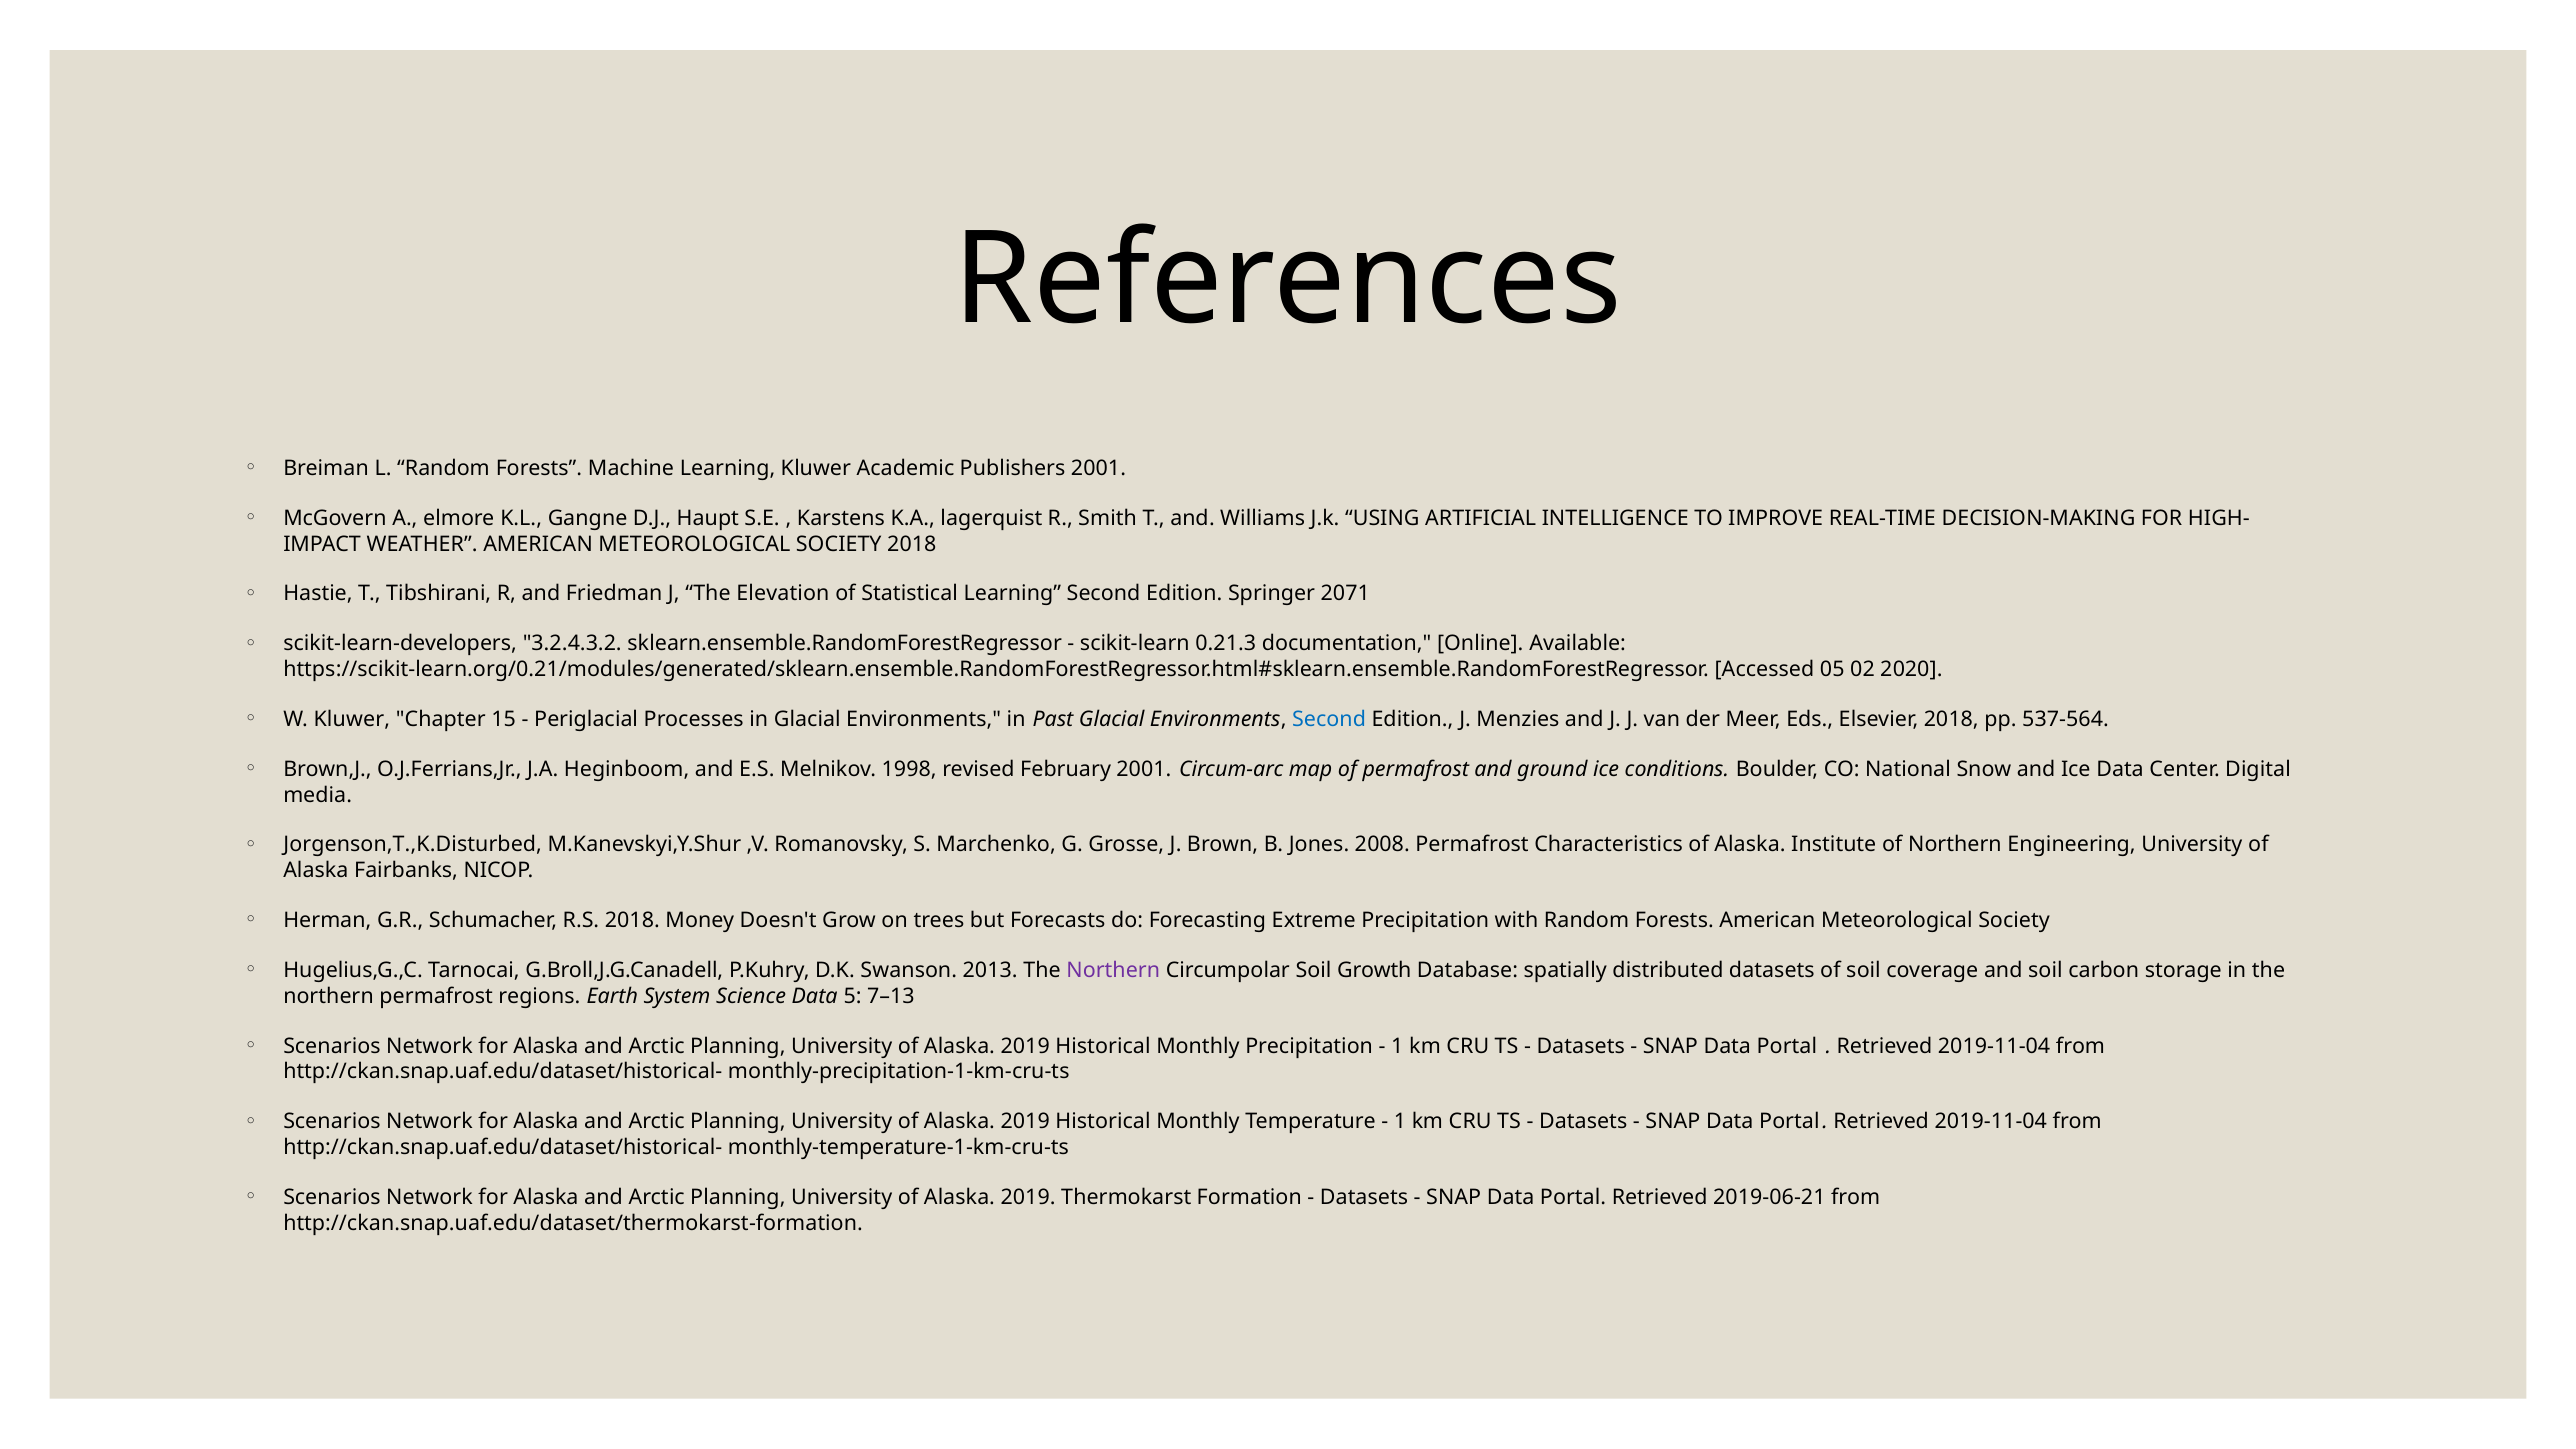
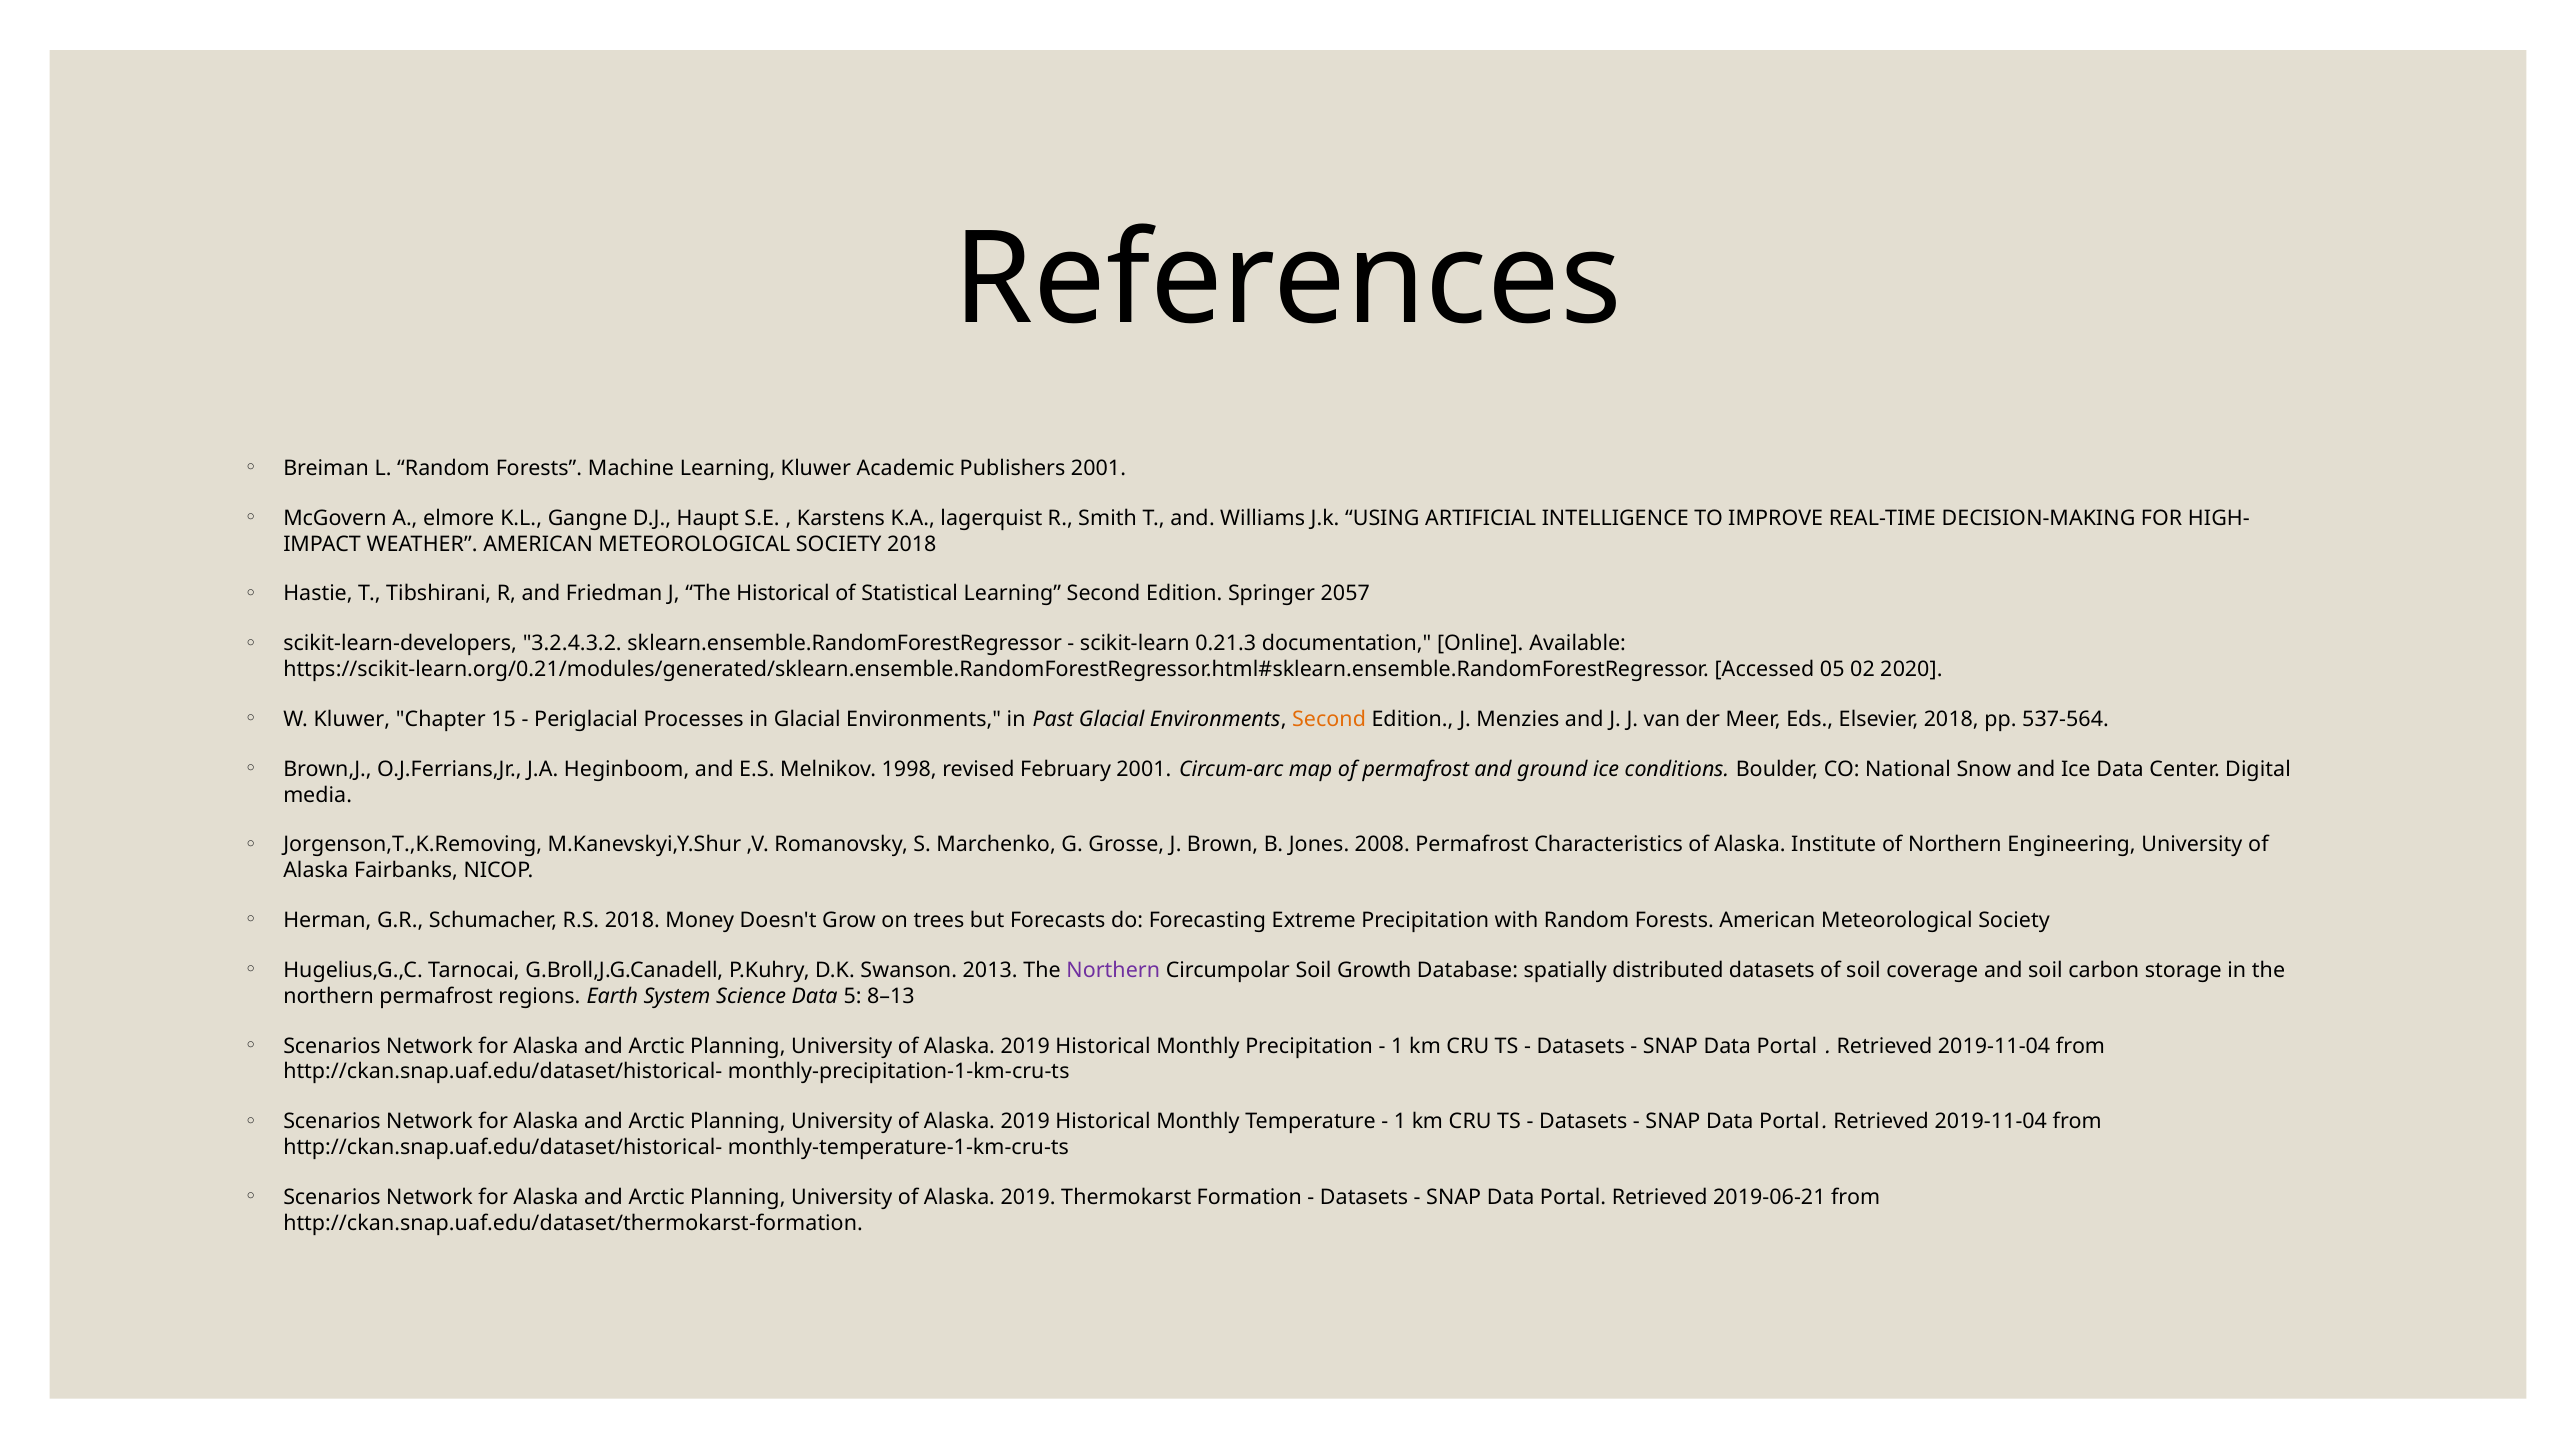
The Elevation: Elevation -> Historical
2071: 2071 -> 2057
Second at (1329, 719) colour: blue -> orange
Jorgenson,T.,K.Disturbed: Jorgenson,T.,K.Disturbed -> Jorgenson,T.,K.Removing
7–13: 7–13 -> 8–13
